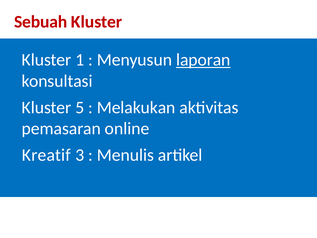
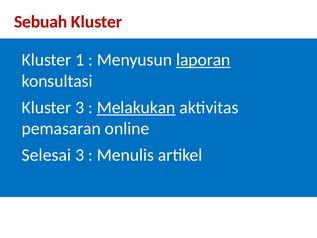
Kluster 5: 5 -> 3
Melakukan underline: none -> present
Kreatif: Kreatif -> Selesai
